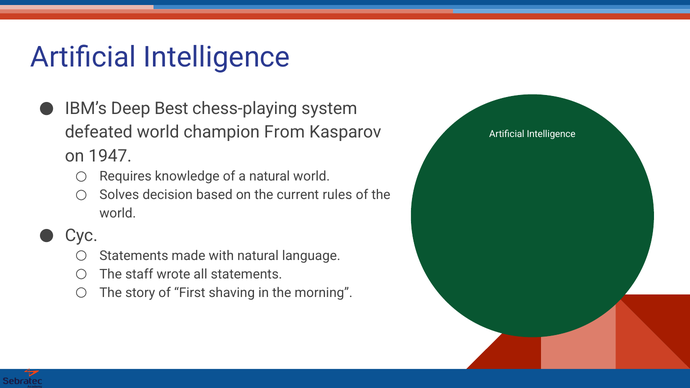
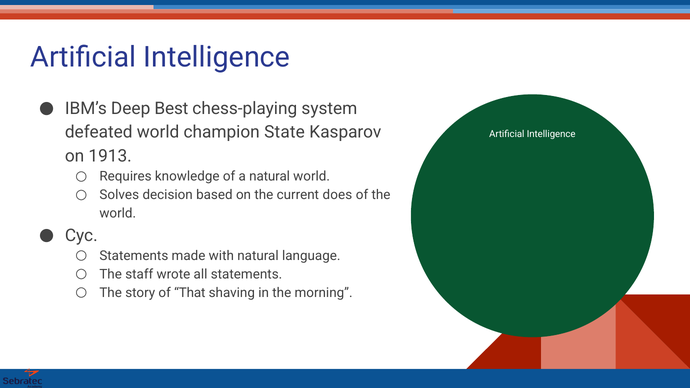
From: From -> State
1947: 1947 -> 1913
rules: rules -> does
First: First -> That
